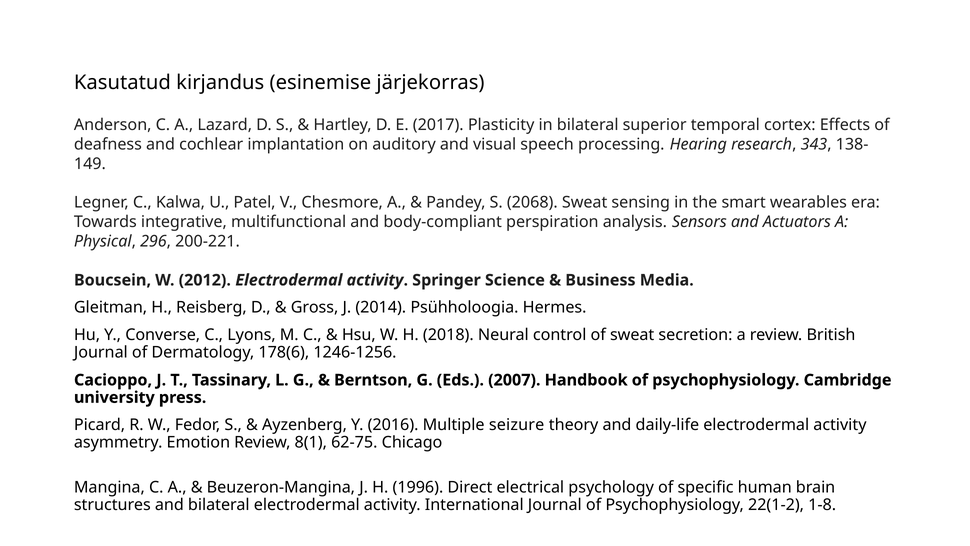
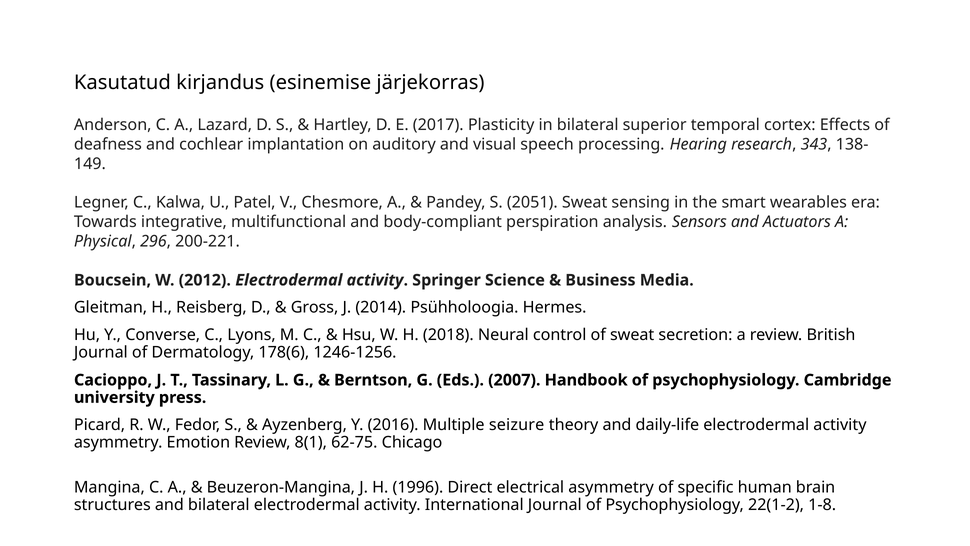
2068: 2068 -> 2051
electrical psychology: psychology -> asymmetry
